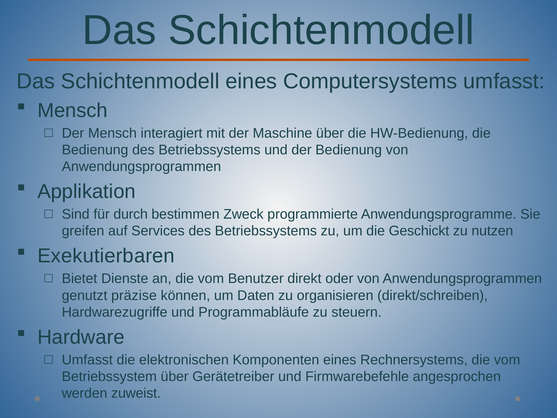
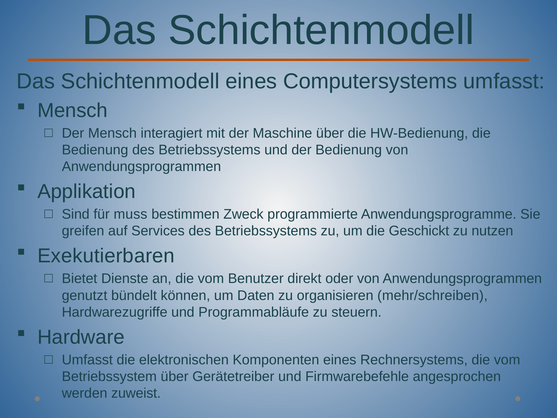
durch: durch -> muss
präzise: präzise -> bündelt
direkt/schreiben: direkt/schreiben -> mehr/schreiben
